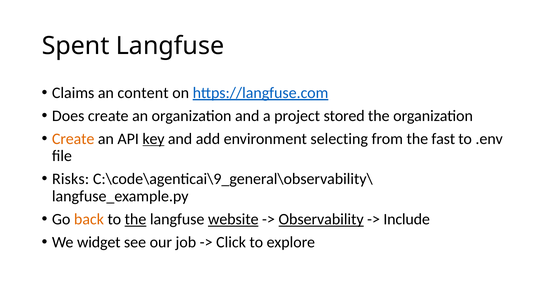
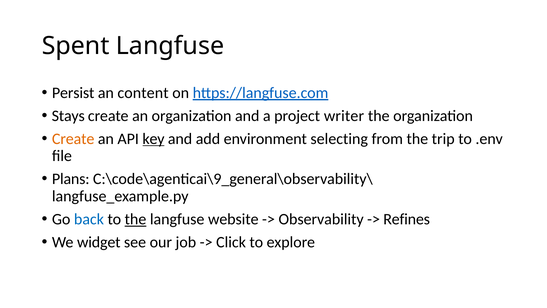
Claims: Claims -> Persist
Does: Does -> Stays
stored: stored -> writer
fast: fast -> trip
Risks: Risks -> Plans
back colour: orange -> blue
website underline: present -> none
Observability underline: present -> none
Include: Include -> Refines
